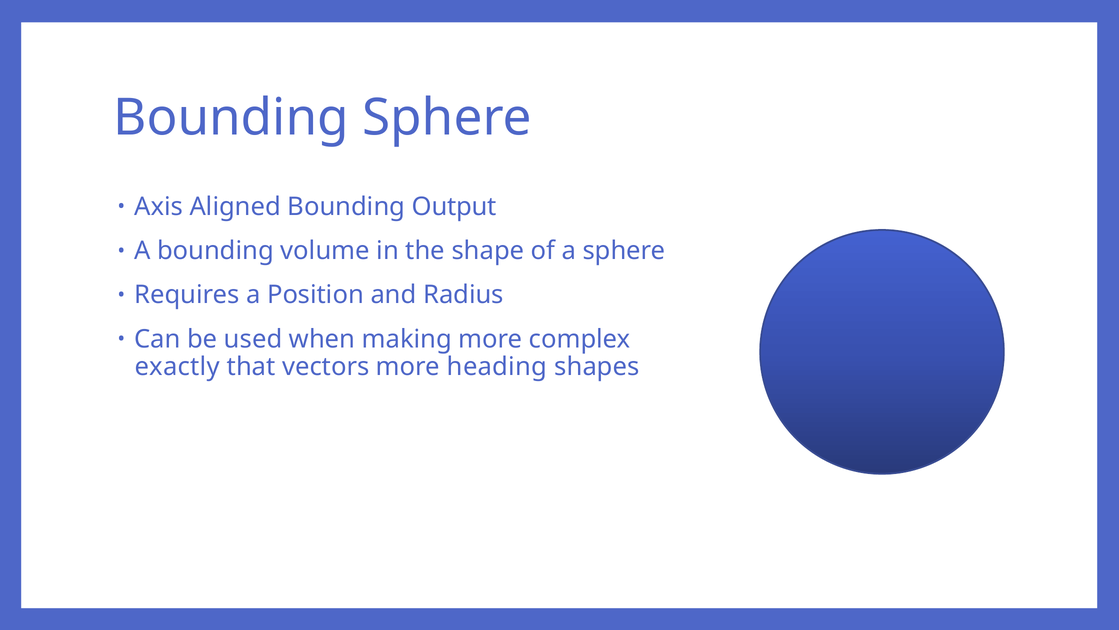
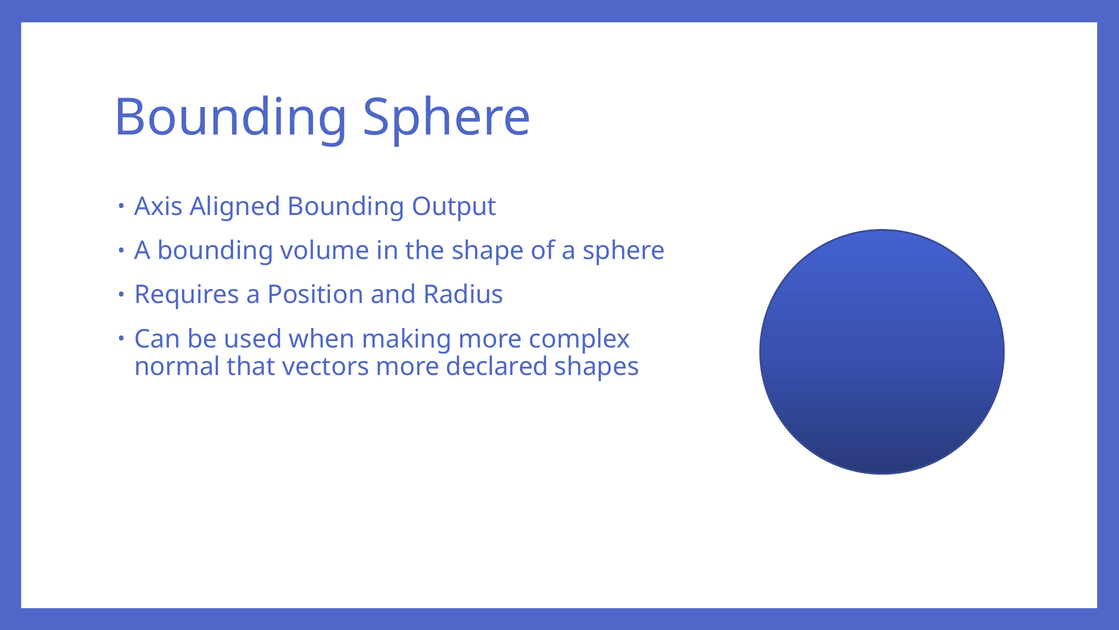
exactly: exactly -> normal
heading: heading -> declared
